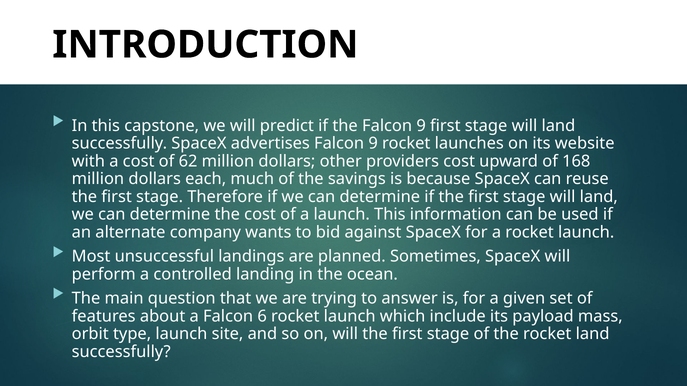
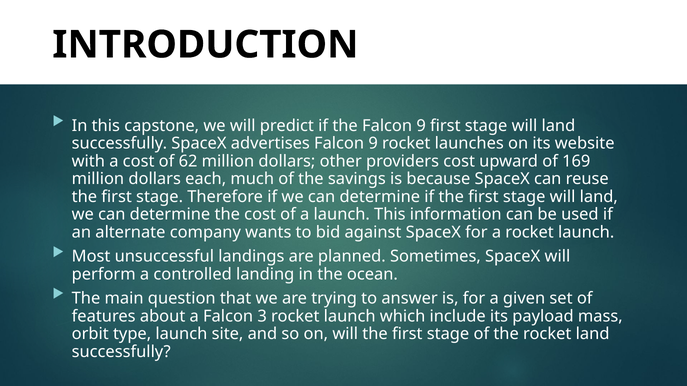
168: 168 -> 169
6: 6 -> 3
